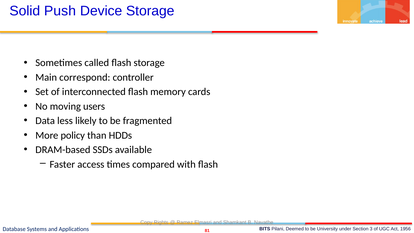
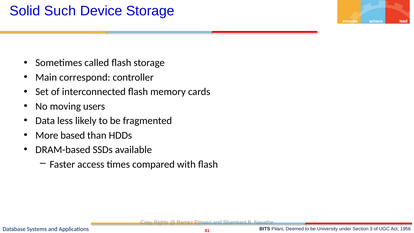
Push: Push -> Such
policy: policy -> based
